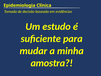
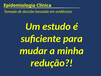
amostra: amostra -> redução
